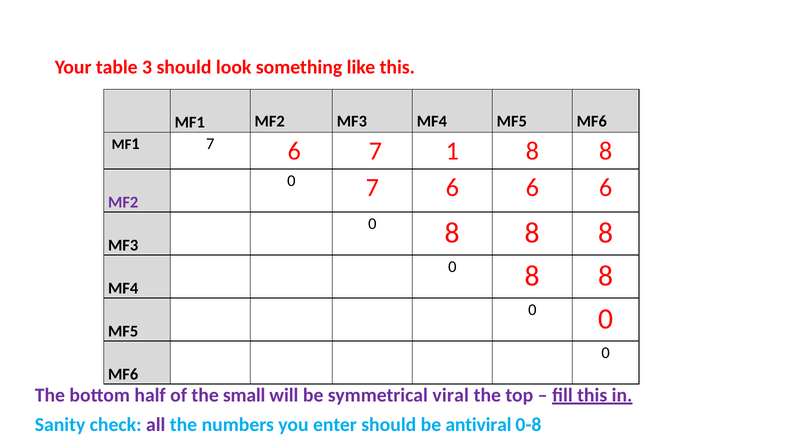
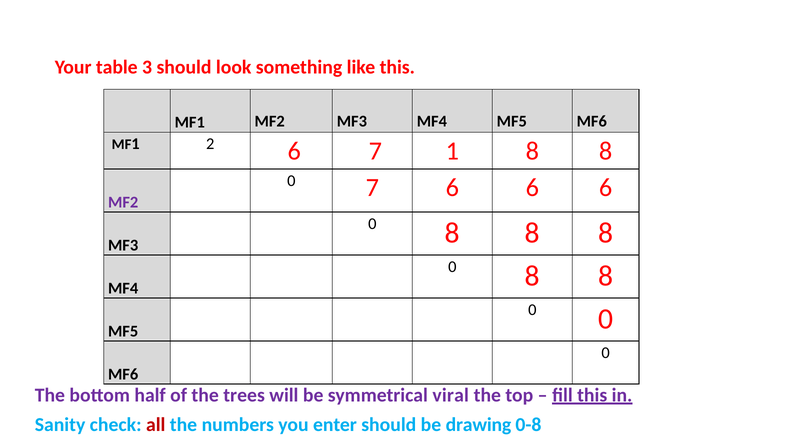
MF1 7: 7 -> 2
small: small -> trees
all colour: purple -> red
antiviral: antiviral -> drawing
